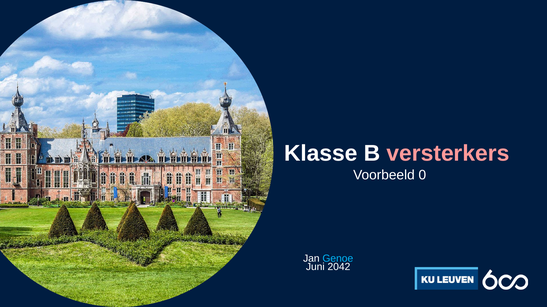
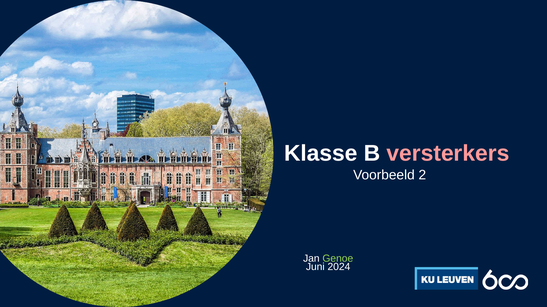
0: 0 -> 2
Genoe colour: light blue -> light green
2042: 2042 -> 2024
